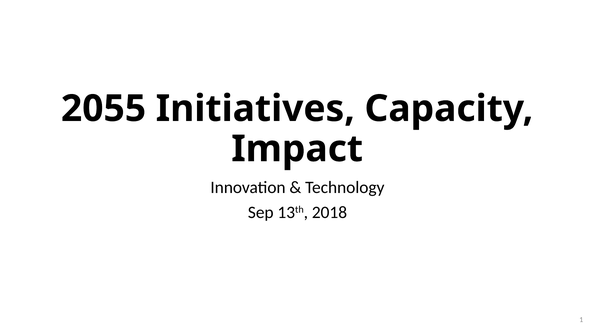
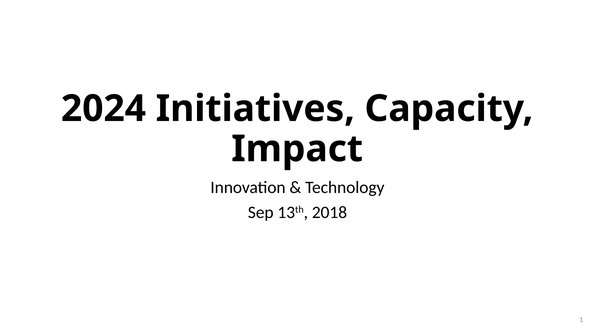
2055: 2055 -> 2024
